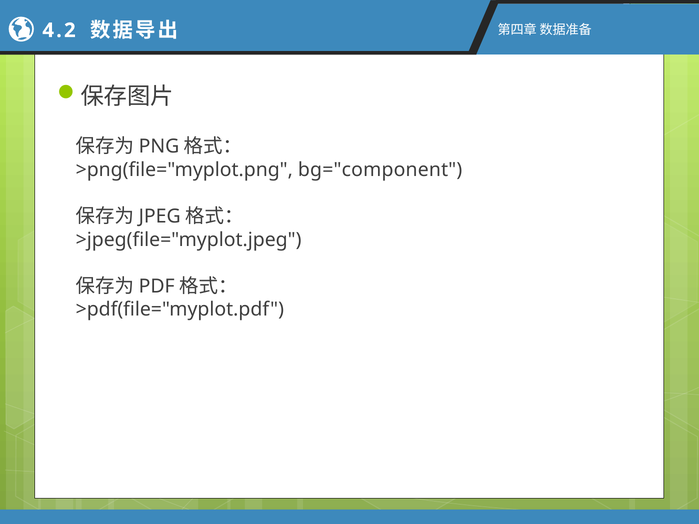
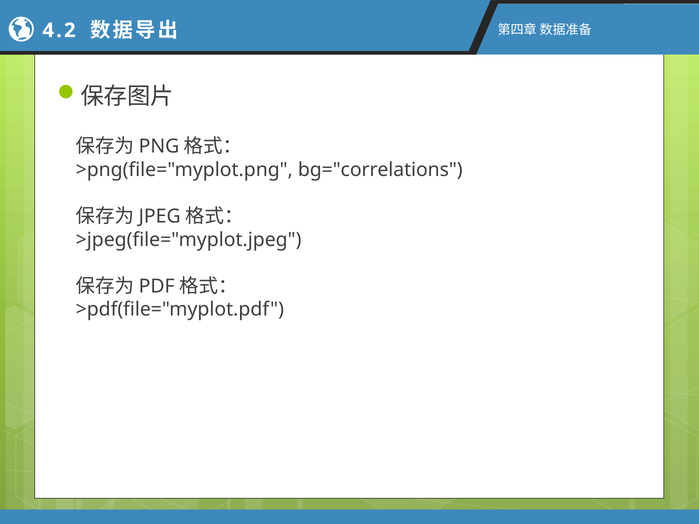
bg="component: bg="component -> bg="correlations
